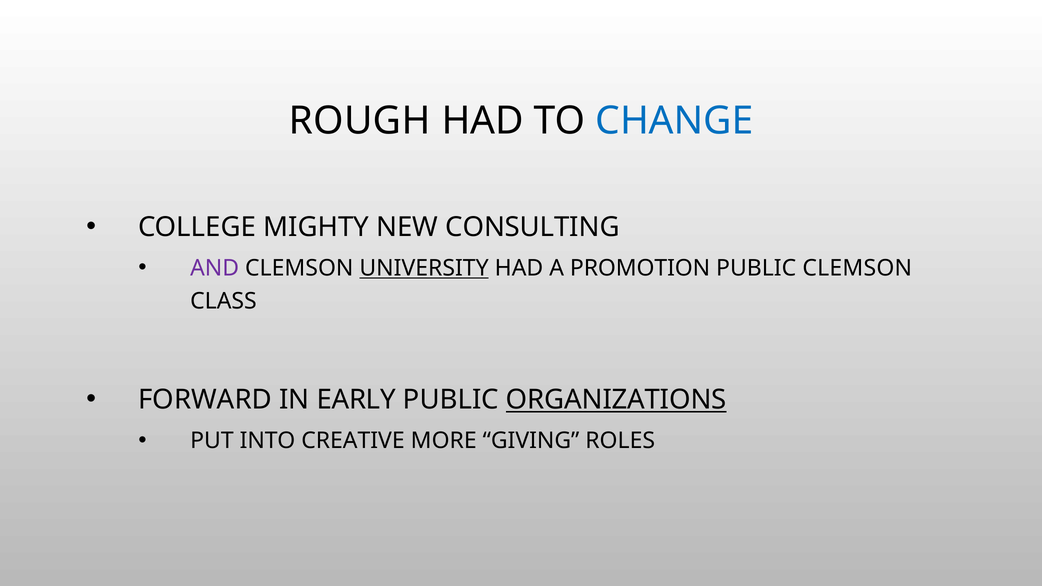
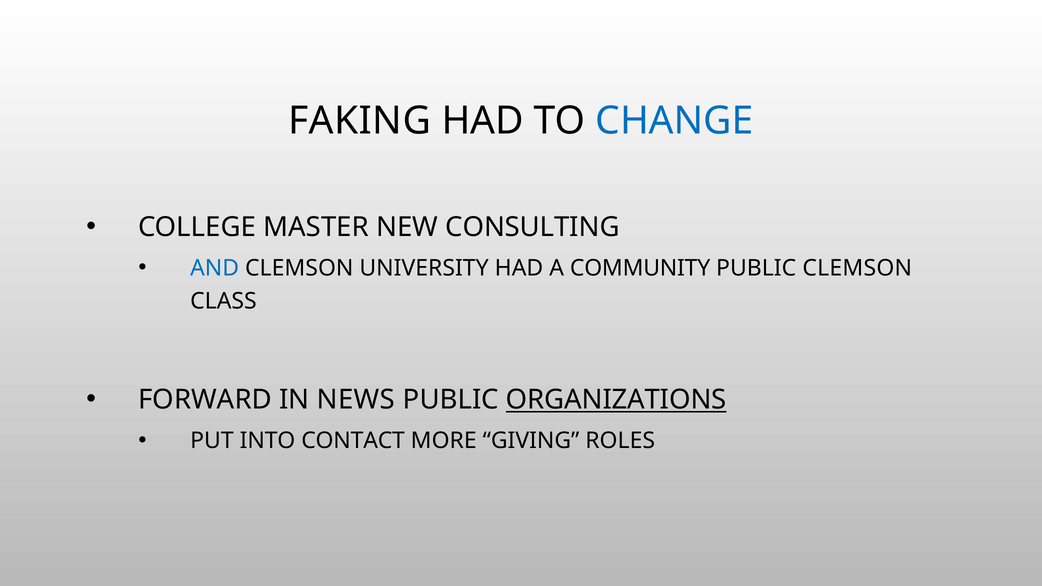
ROUGH: ROUGH -> FAKING
MIGHTY: MIGHTY -> MASTER
AND colour: purple -> blue
UNIVERSITY underline: present -> none
PROMOTION: PROMOTION -> COMMUNITY
EARLY: EARLY -> NEWS
CREATIVE: CREATIVE -> CONTACT
